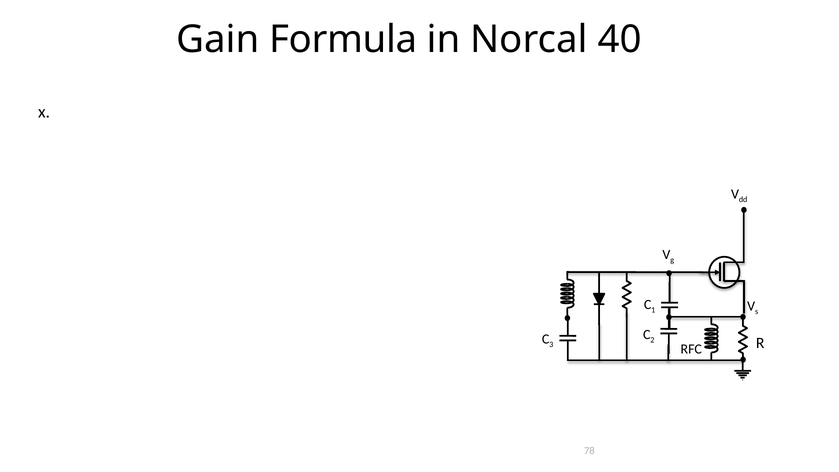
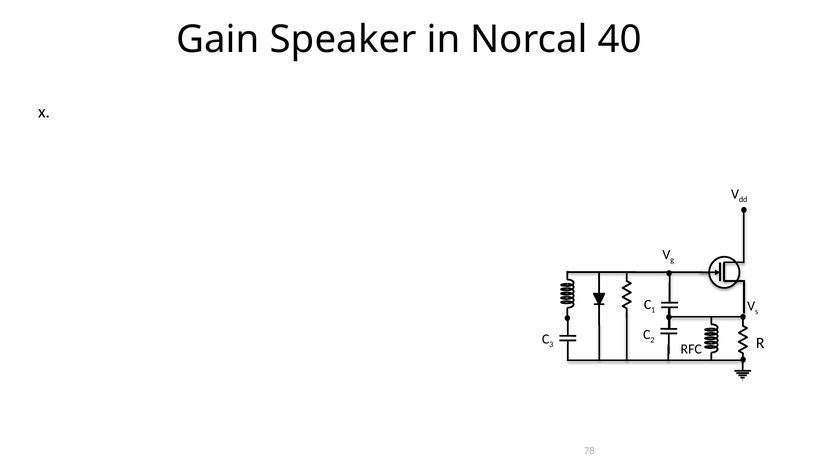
Formula: Formula -> Speaker
